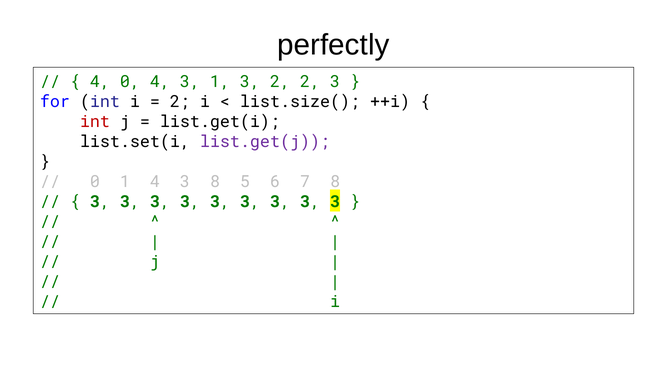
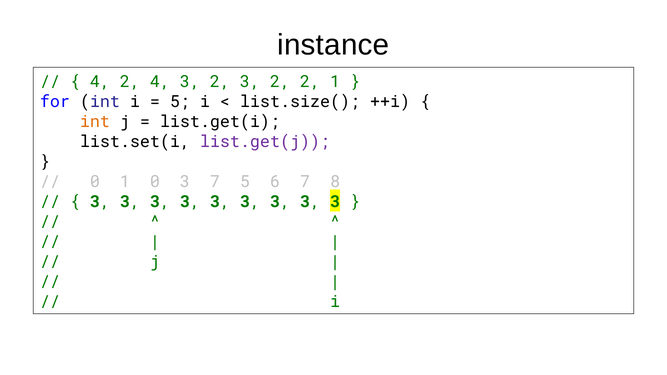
perfectly: perfectly -> instance
4 0: 0 -> 2
4 3 1: 1 -> 2
2 3: 3 -> 1
2 at (180, 102): 2 -> 5
int at (95, 122) colour: red -> orange
1 4: 4 -> 0
3 8: 8 -> 7
